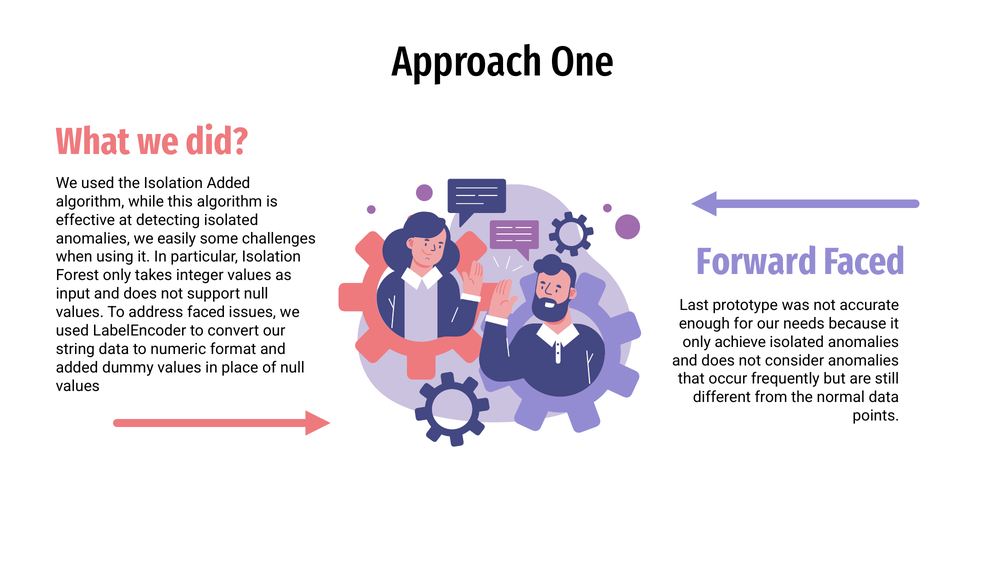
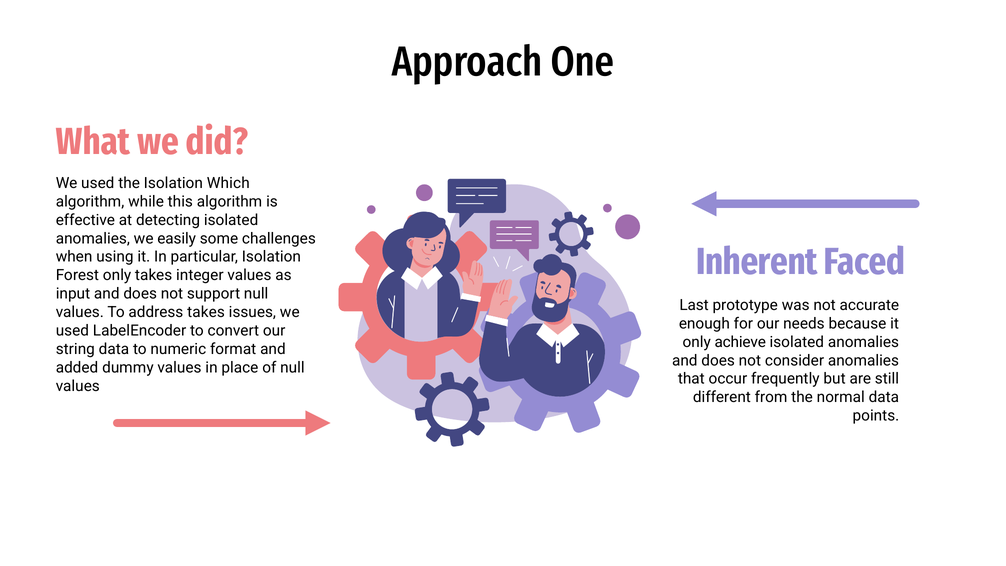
Isolation Added: Added -> Which
Forward: Forward -> Inherent
address faced: faced -> takes
